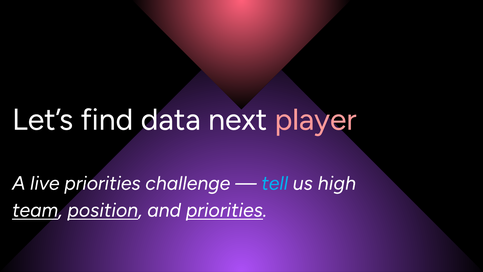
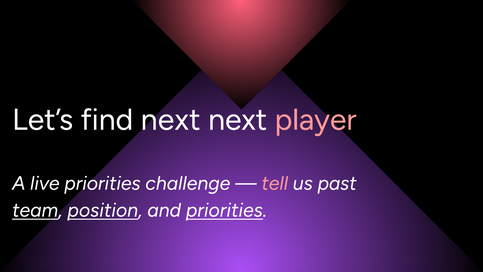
find data: data -> next
tell colour: light blue -> pink
high: high -> past
